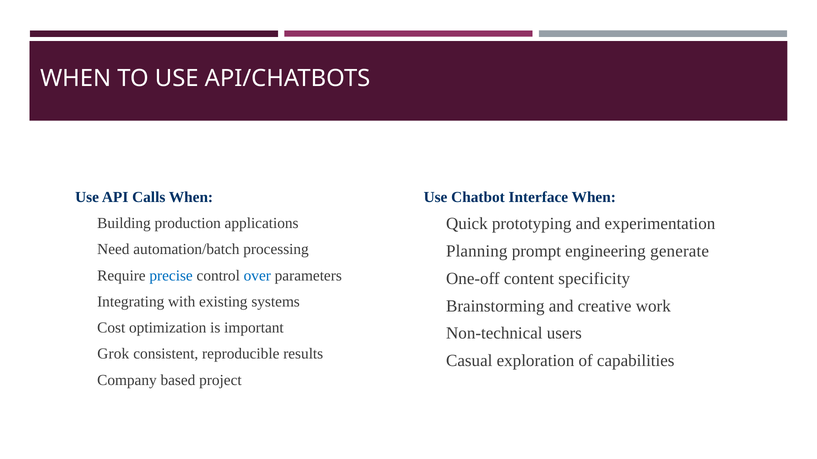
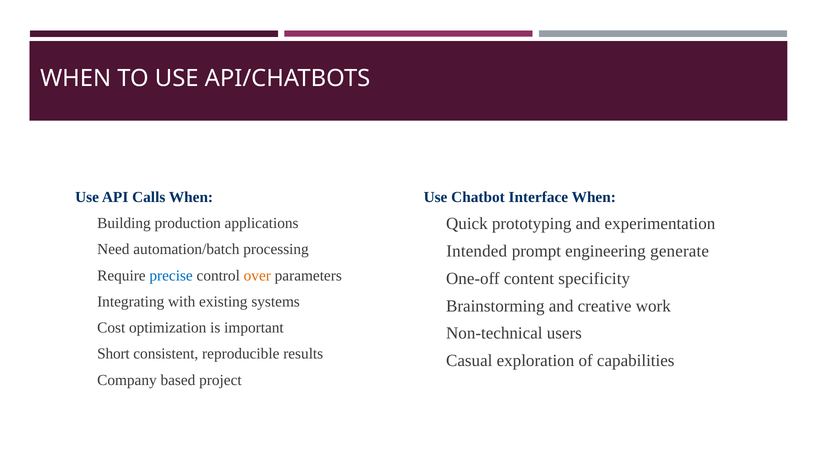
Planning: Planning -> Intended
over colour: blue -> orange
Grok: Grok -> Short
